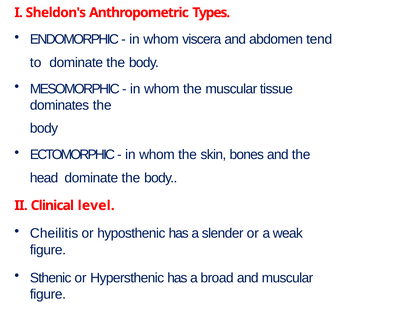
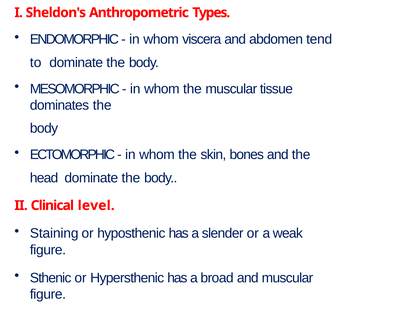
Cheilitis: Cheilitis -> Staining
